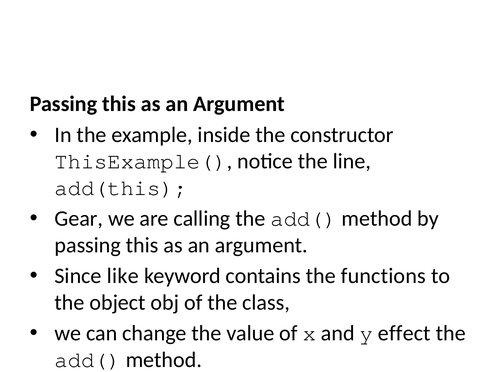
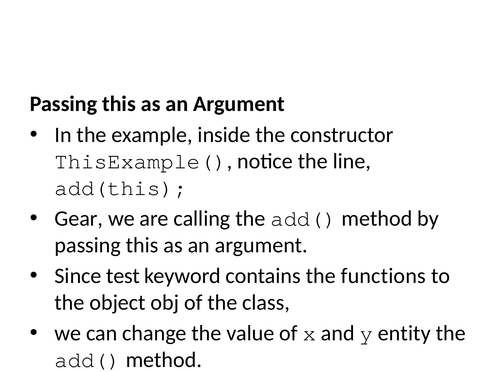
like: like -> test
effect: effect -> entity
